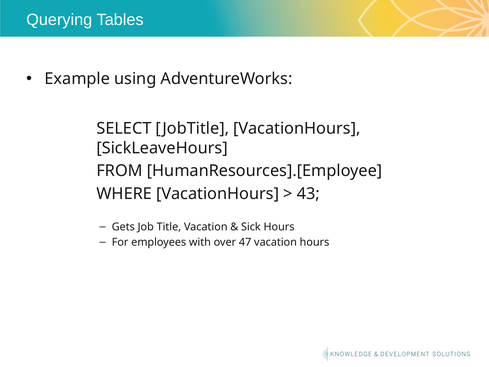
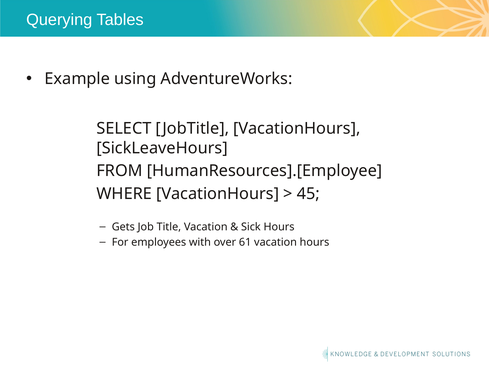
43: 43 -> 45
47: 47 -> 61
